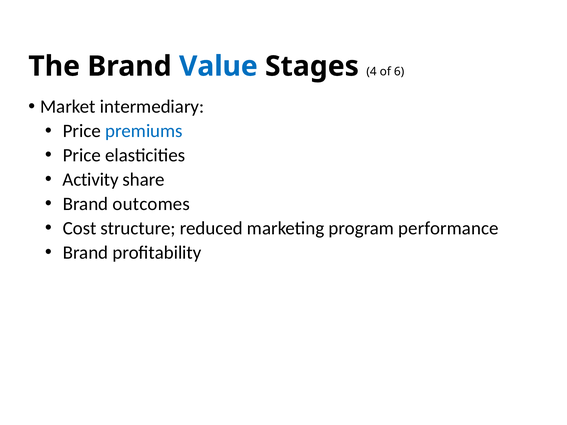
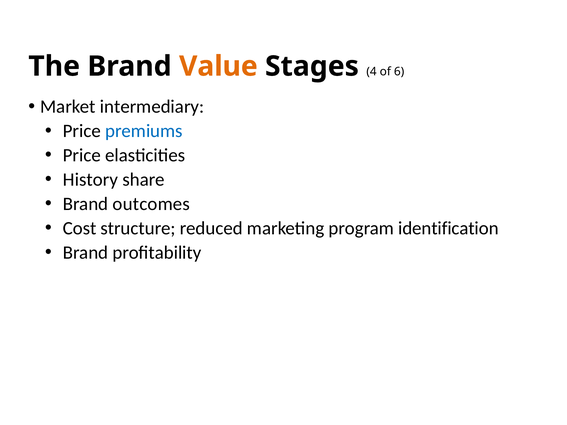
Value colour: blue -> orange
Activity: Activity -> History
performance: performance -> identification
